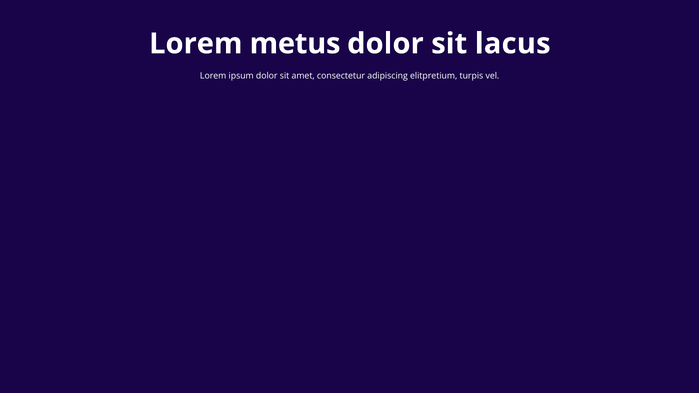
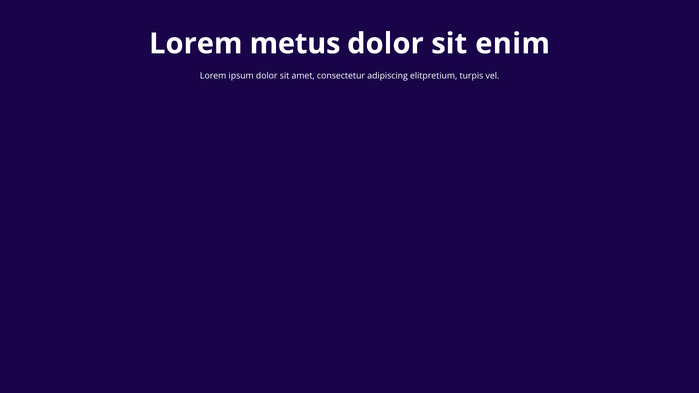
lacus: lacus -> enim
